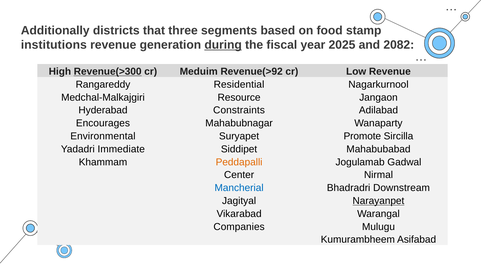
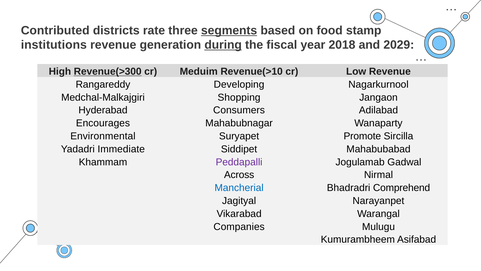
Additionally: Additionally -> Contributed
that: that -> rate
segments underline: none -> present
2025: 2025 -> 2018
2082: 2082 -> 2029
Revenue(>92: Revenue(>92 -> Revenue(>10
Residential: Residential -> Developing
Resource: Resource -> Shopping
Constraints: Constraints -> Consumers
Peddapalli colour: orange -> purple
Center: Center -> Across
Downstream: Downstream -> Comprehend
Narayanpet underline: present -> none
